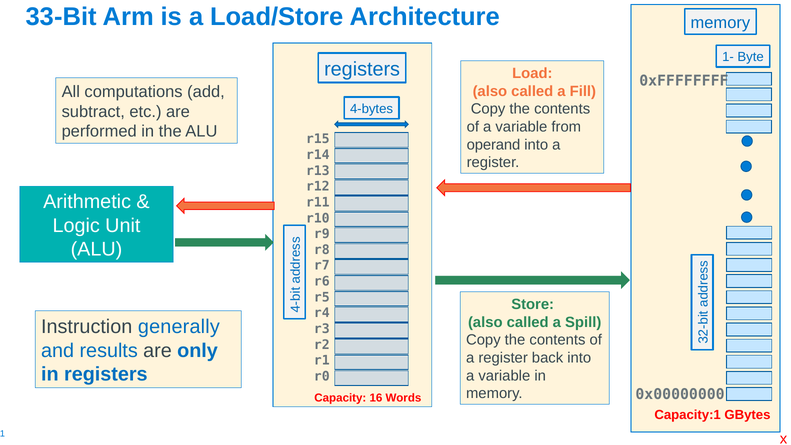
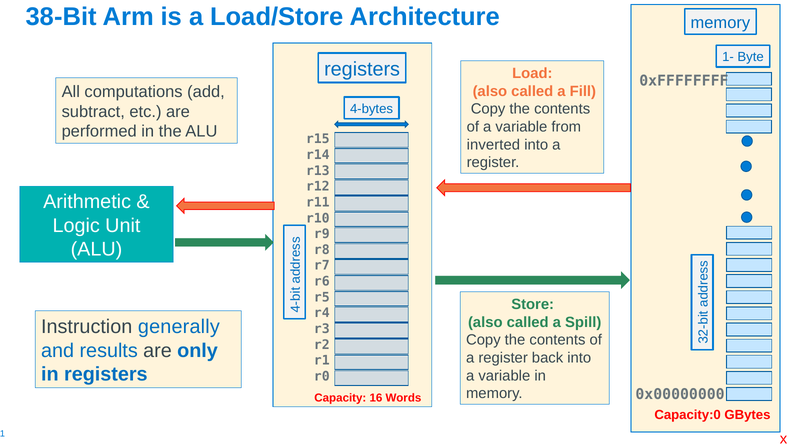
33-Bit: 33-Bit -> 38-Bit
operand: operand -> inverted
Capacity:1: Capacity:1 -> Capacity:0
